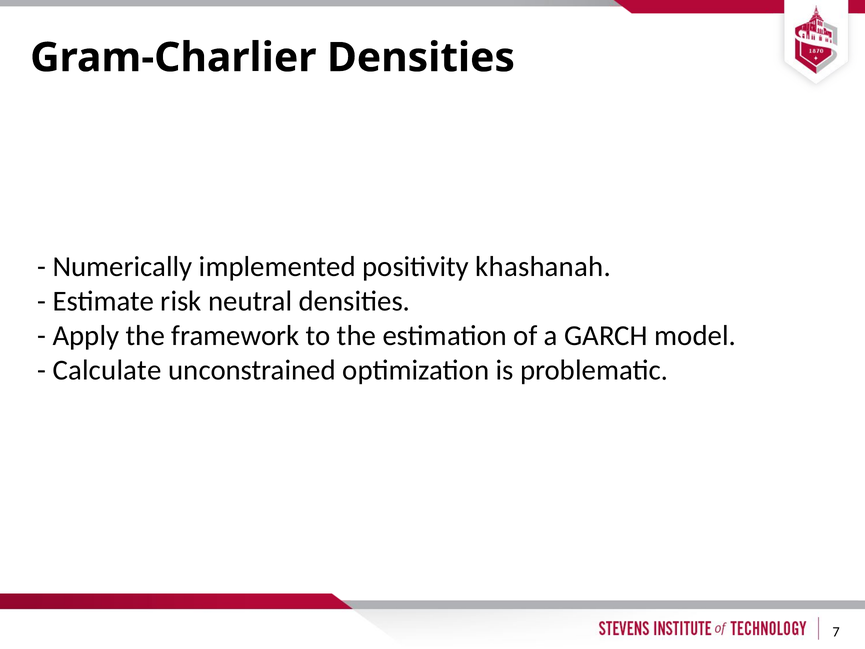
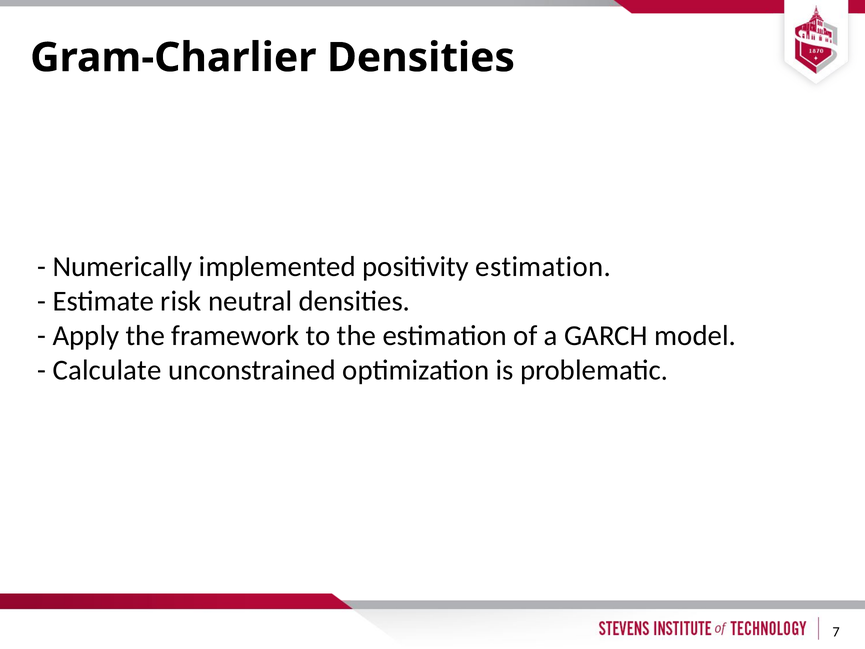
positivity khashanah: khashanah -> estimation
